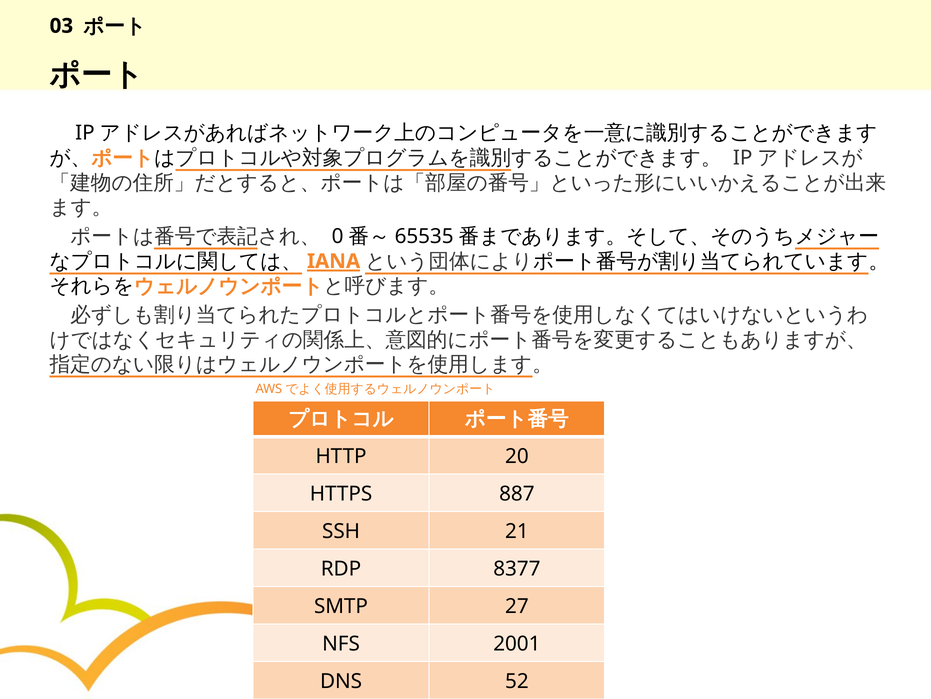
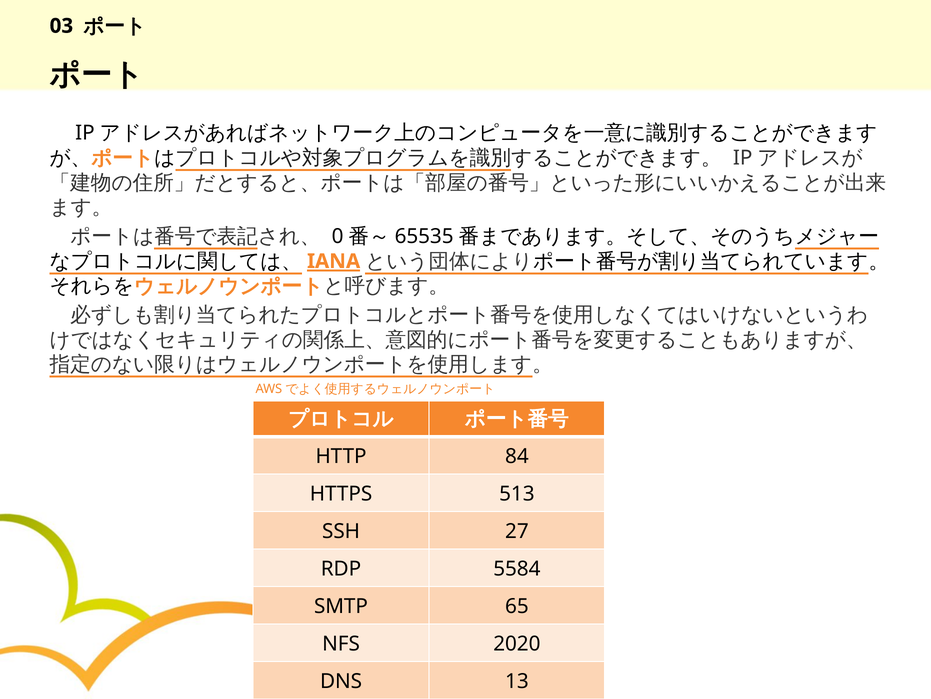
20: 20 -> 84
887: 887 -> 513
21: 21 -> 27
8377: 8377 -> 5584
27: 27 -> 65
2001: 2001 -> 2020
52: 52 -> 13
